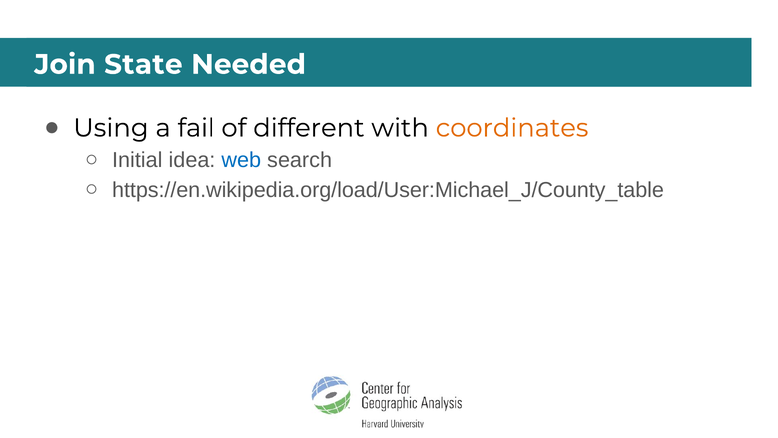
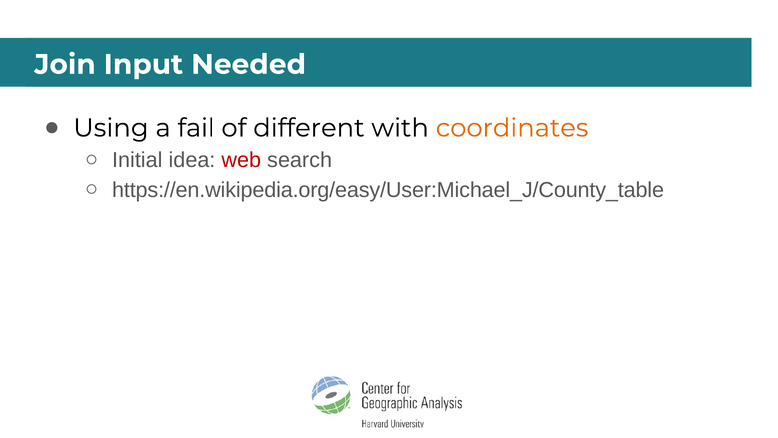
State: State -> Input
web colour: blue -> red
https://en.wikipedia.org/load/User:Michael_J/County_table: https://en.wikipedia.org/load/User:Michael_J/County_table -> https://en.wikipedia.org/easy/User:Michael_J/County_table
